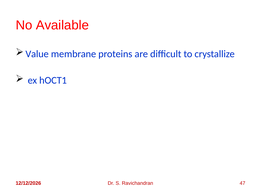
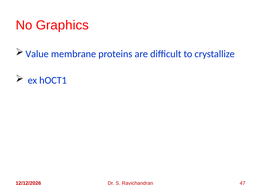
Available: Available -> Graphics
